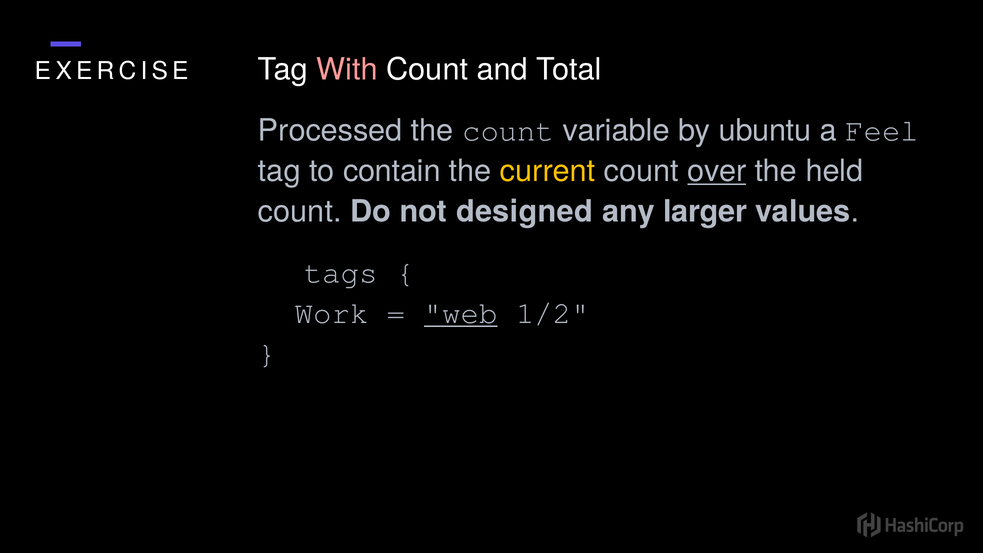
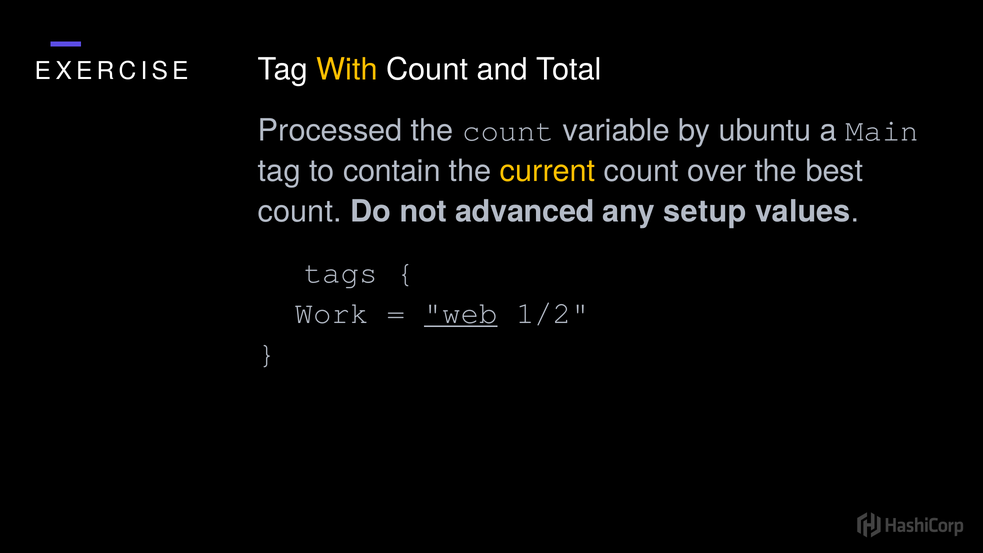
With colour: pink -> yellow
Feel: Feel -> Main
over underline: present -> none
held: held -> best
designed: designed -> advanced
larger: larger -> setup
